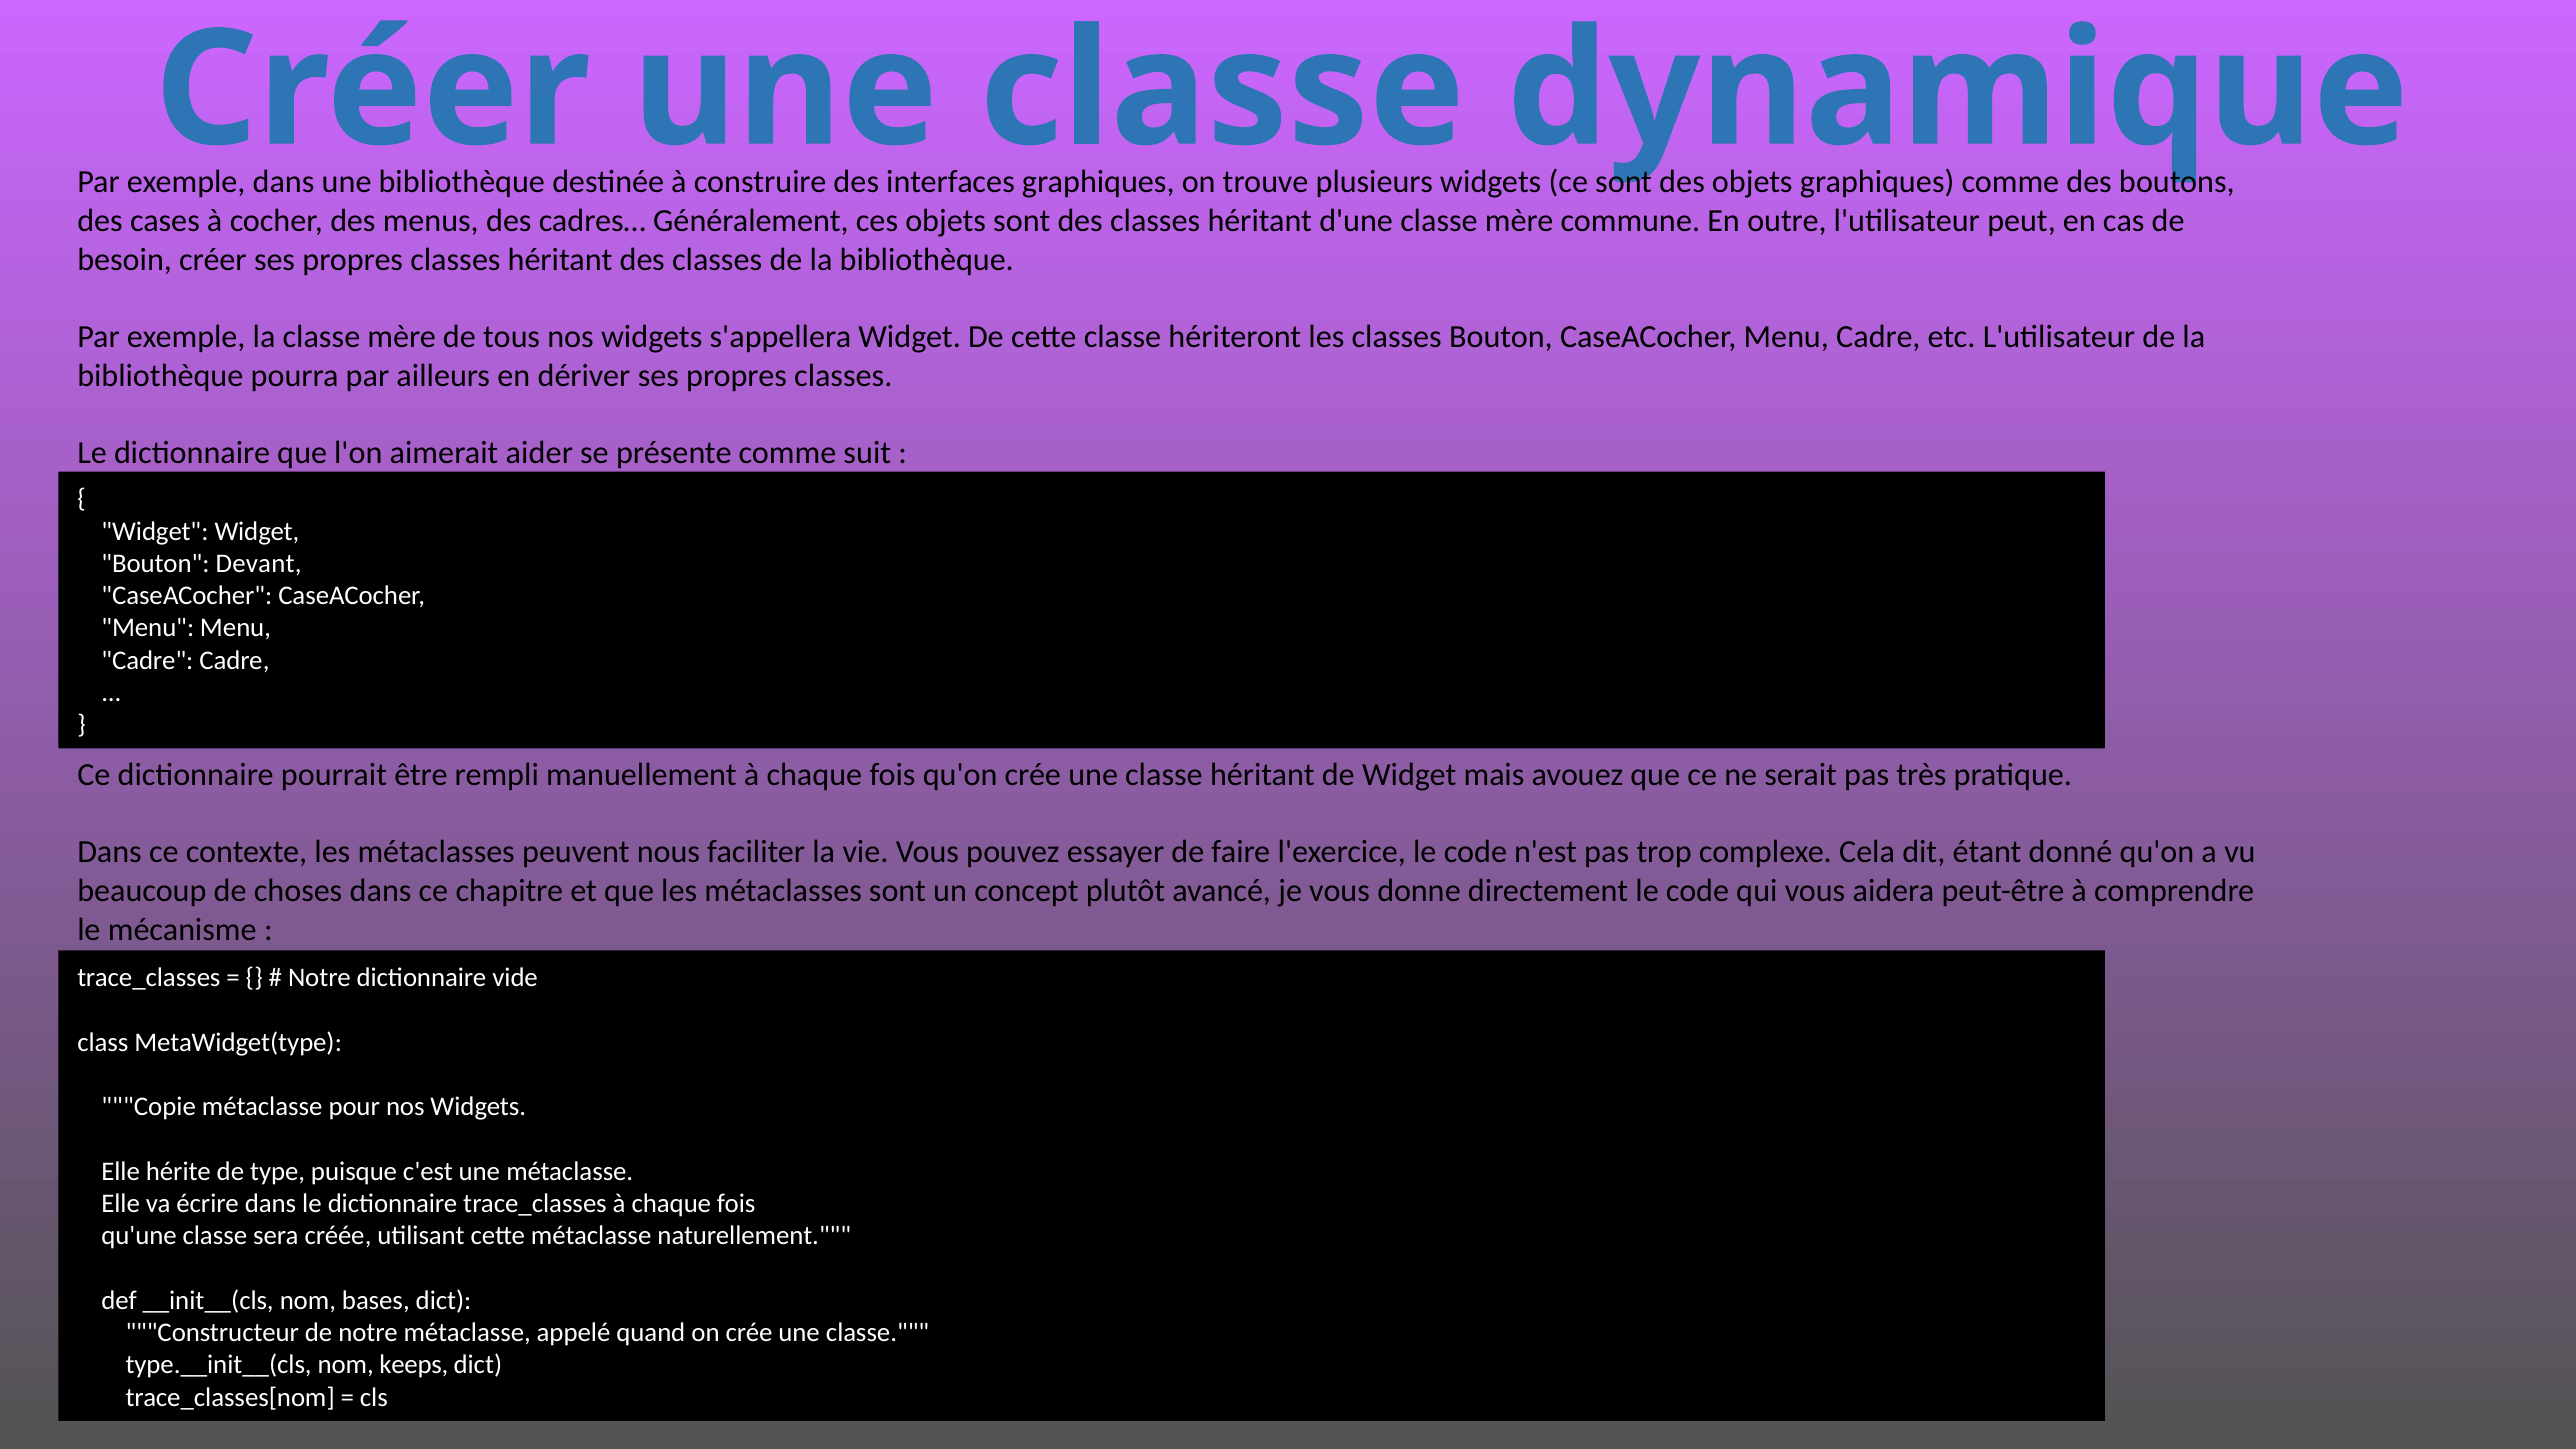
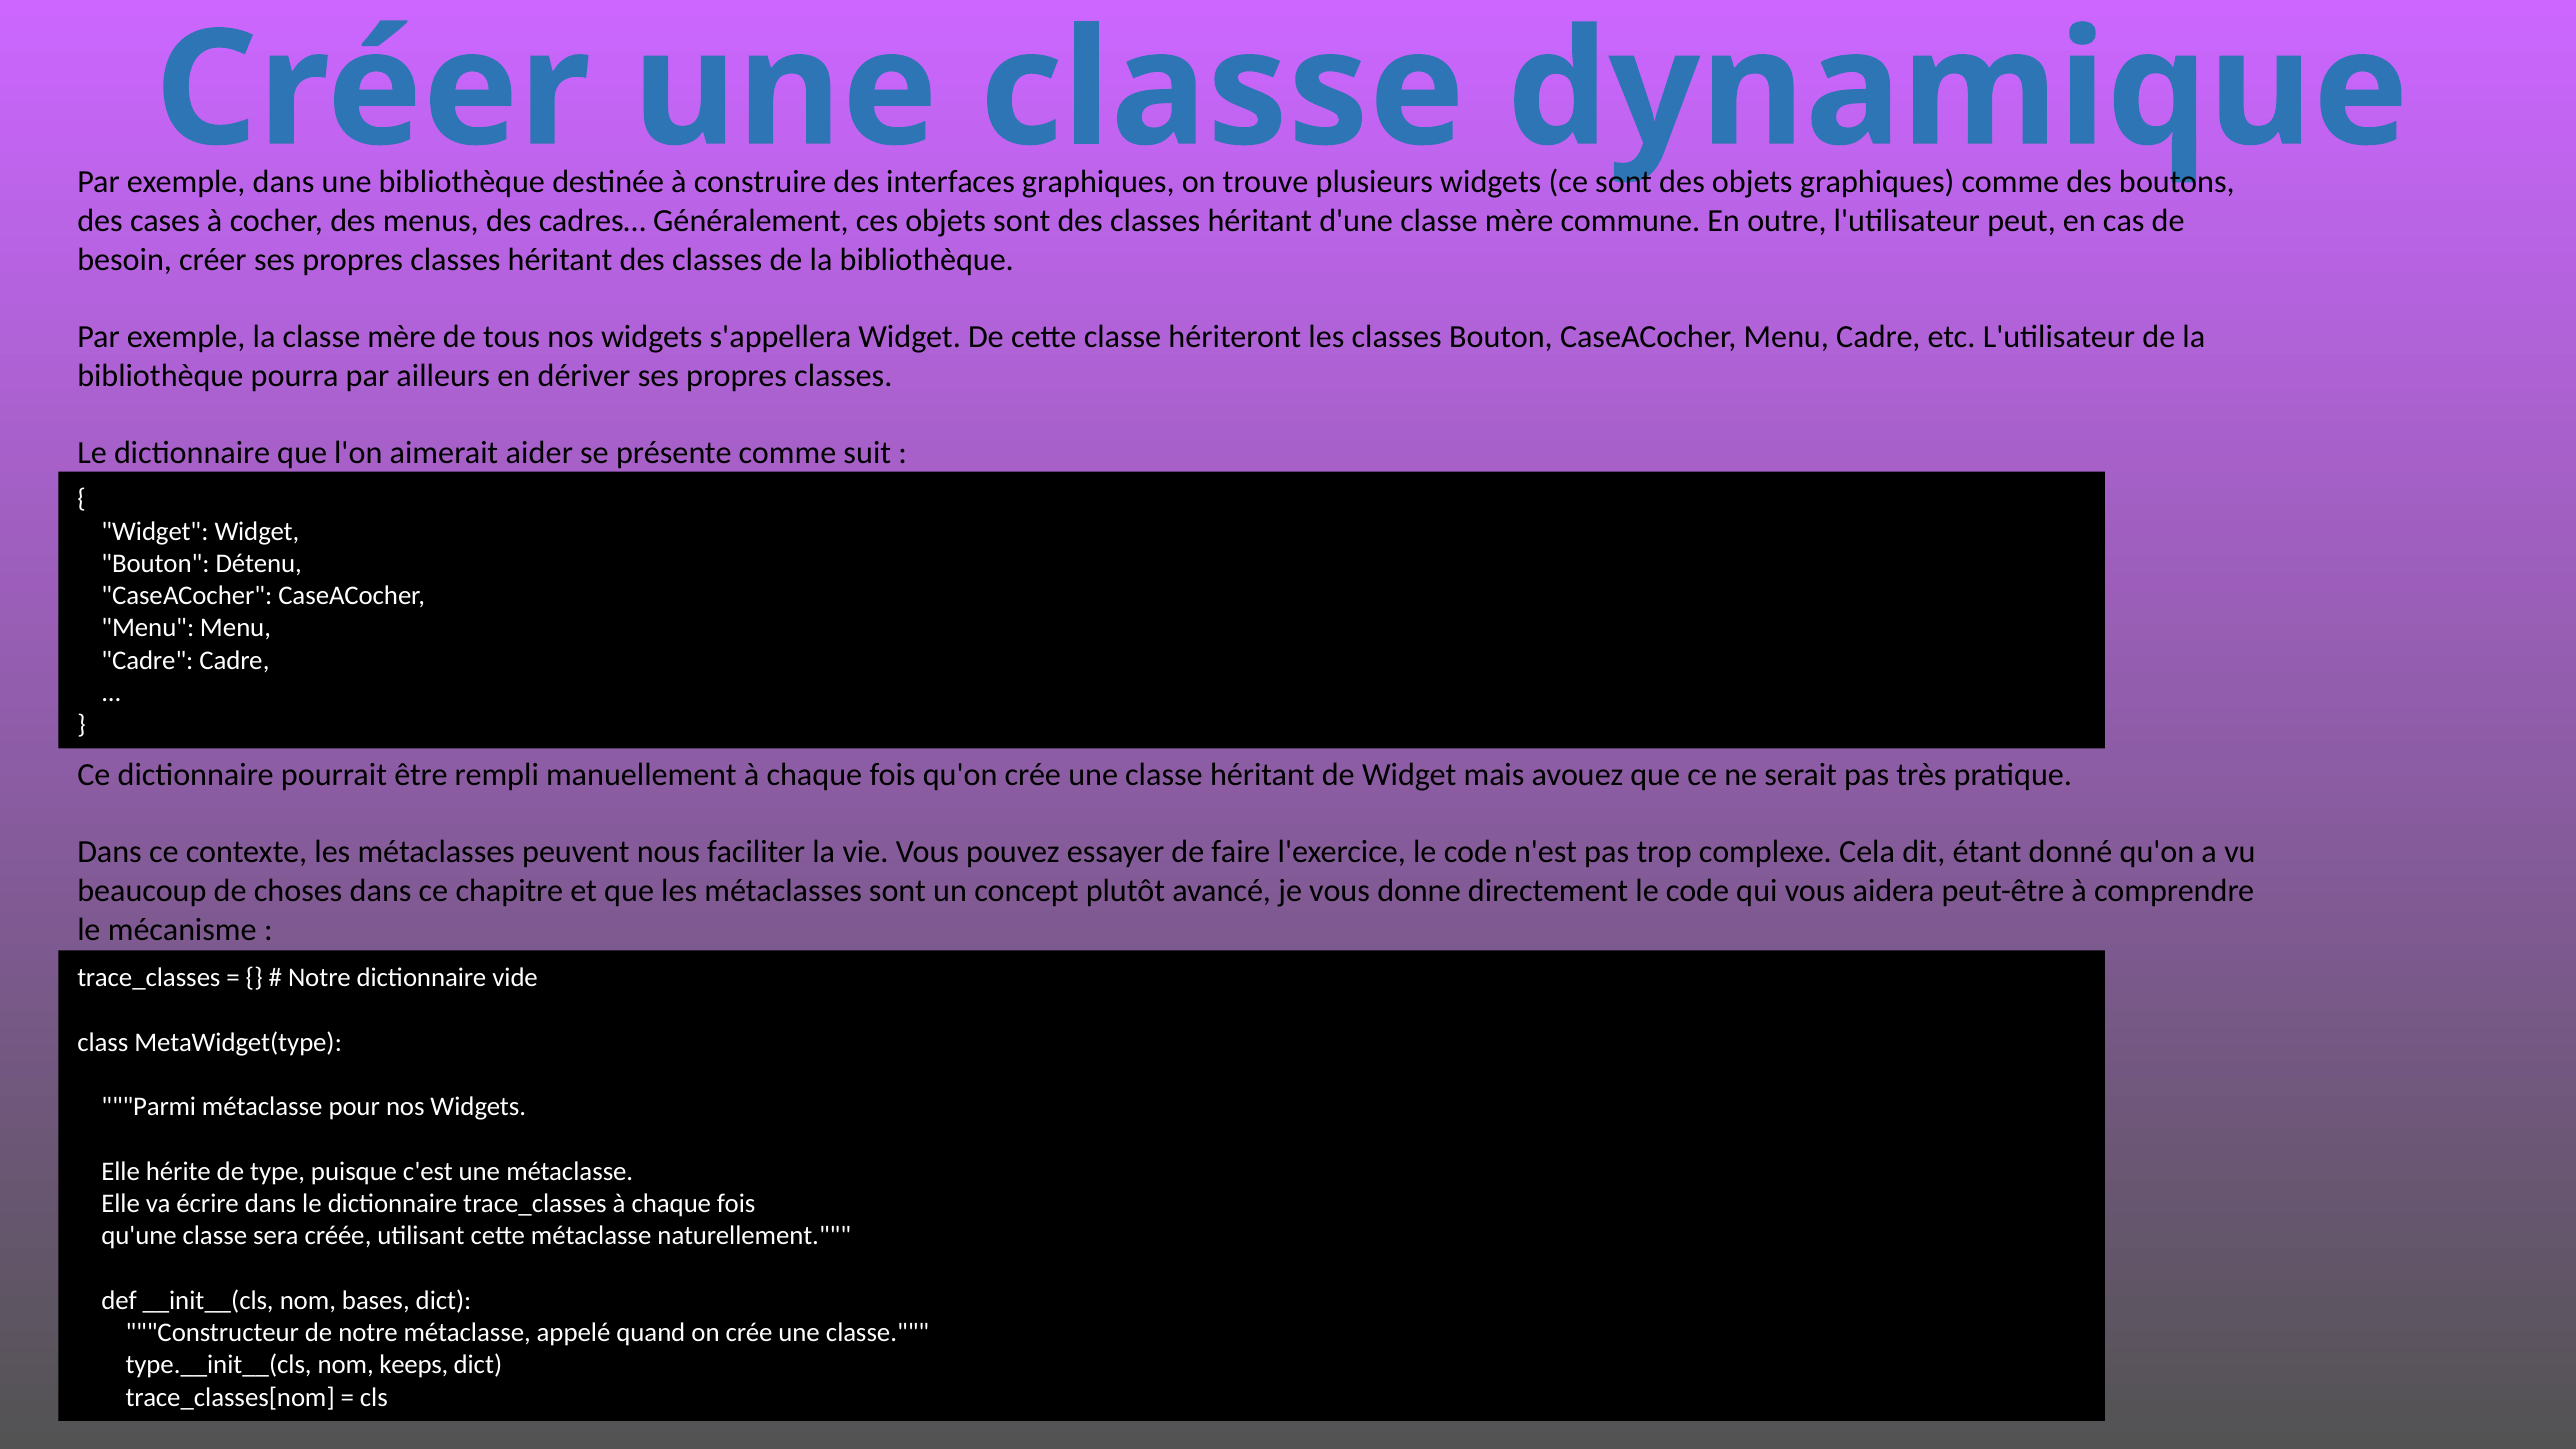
Devant: Devant -> Détenu
Copie: Copie -> Parmi
